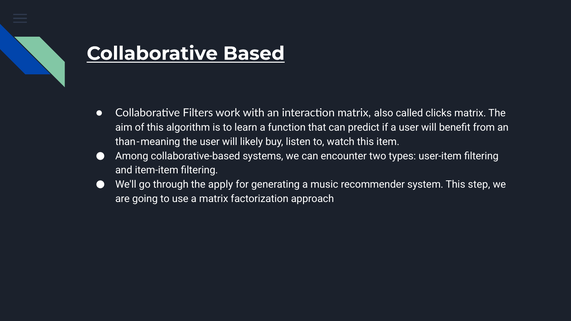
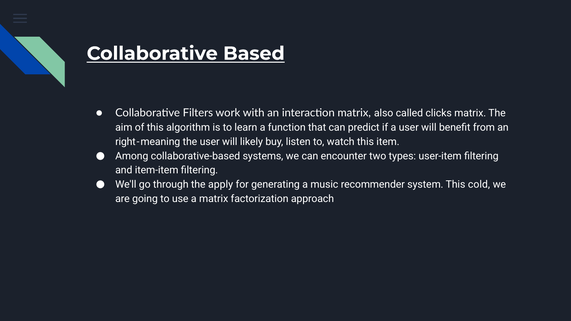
than: than -> right
step: step -> cold
